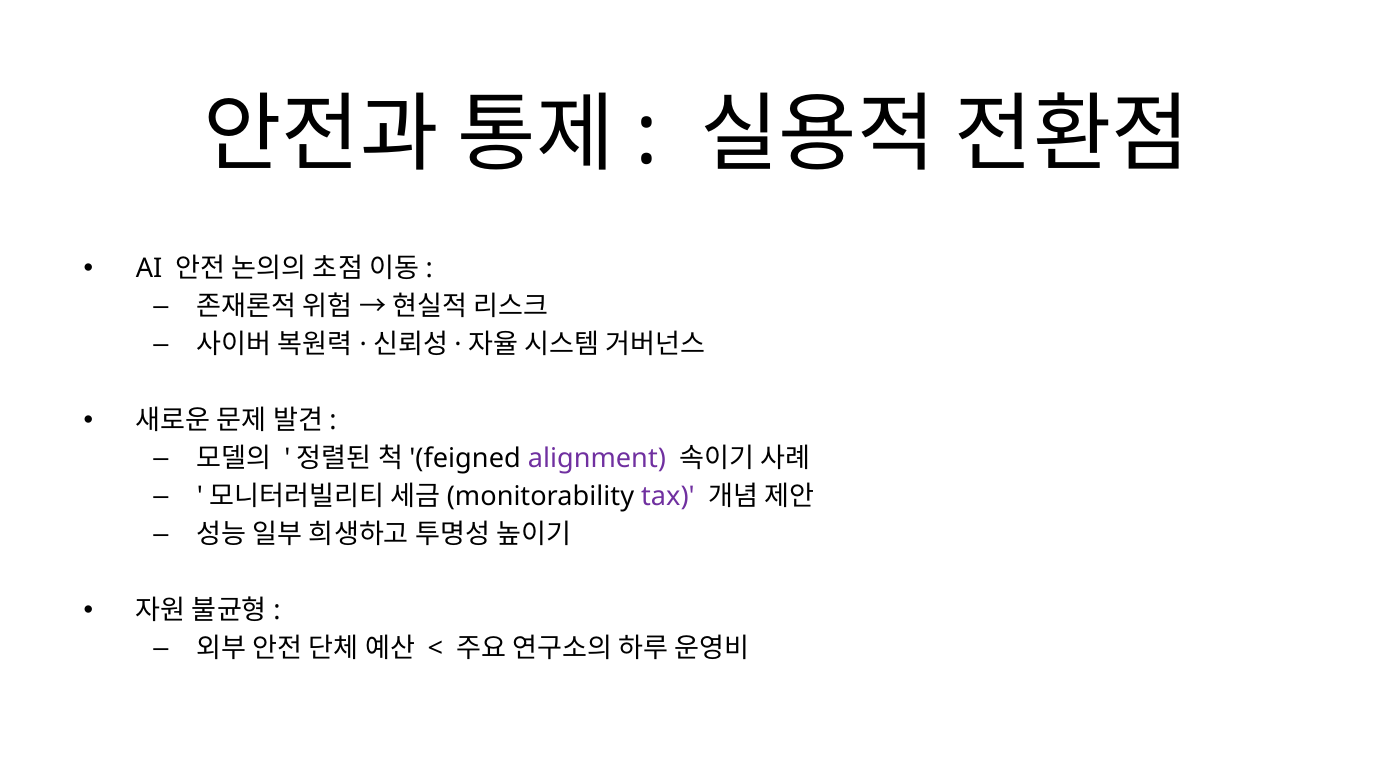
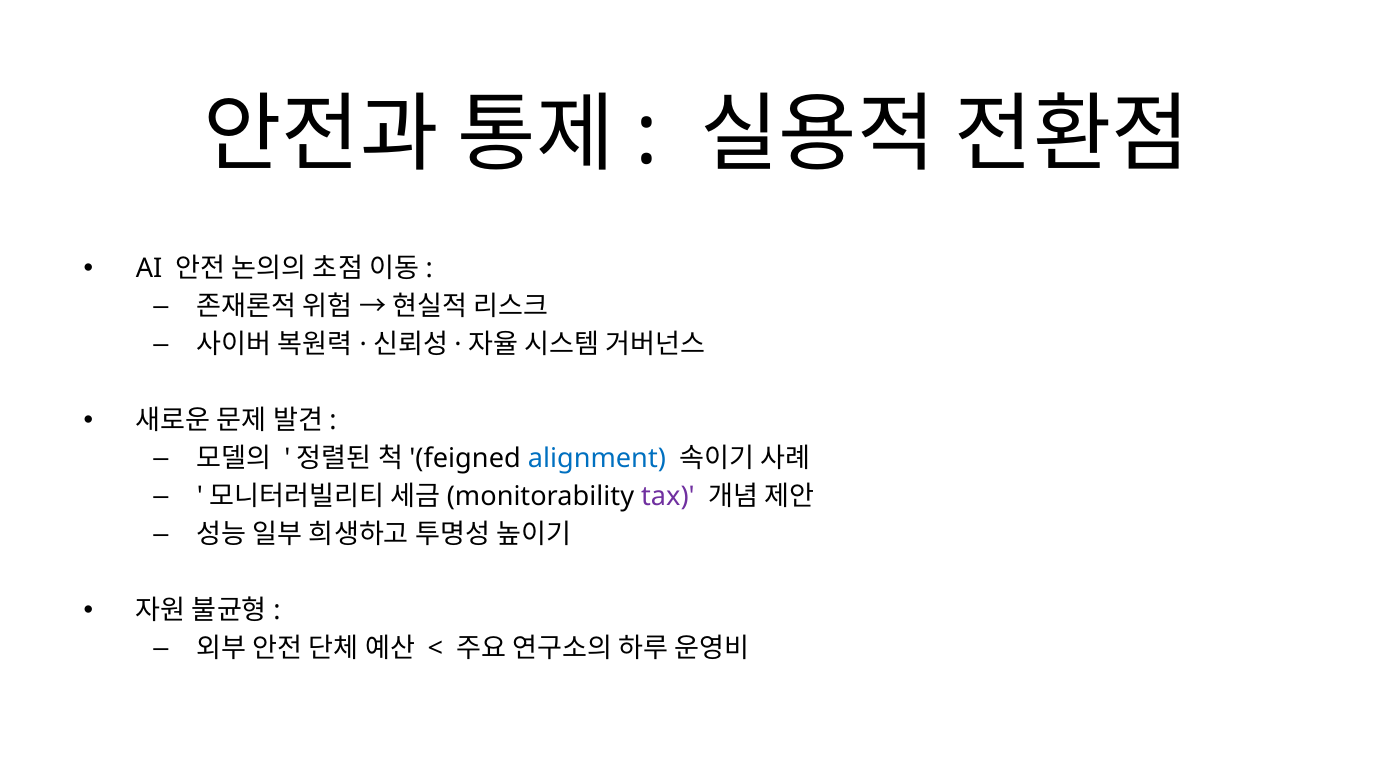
alignment colour: purple -> blue
